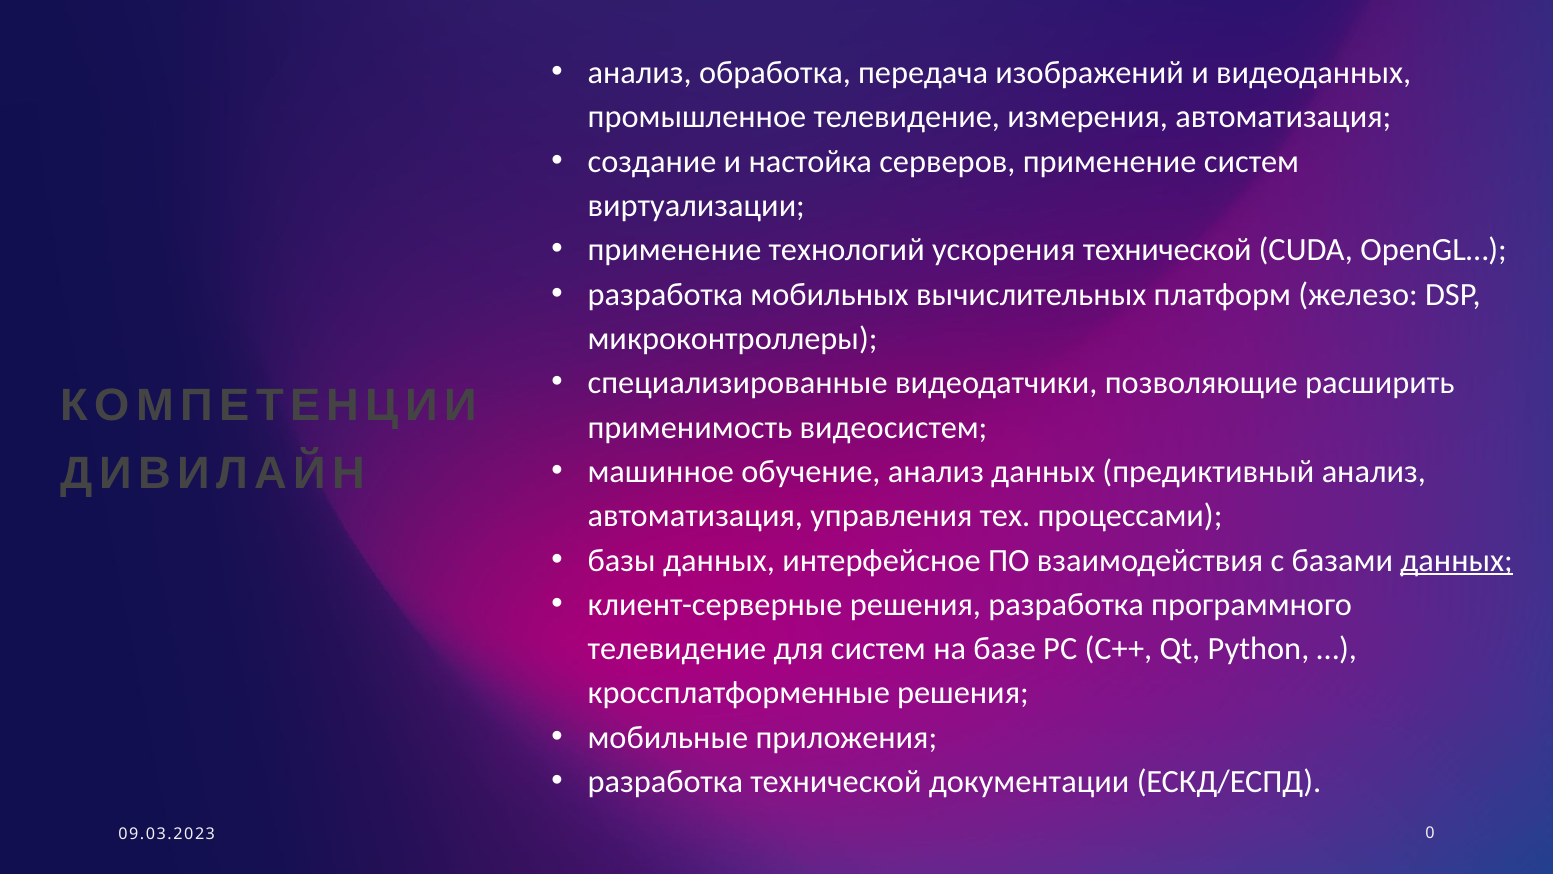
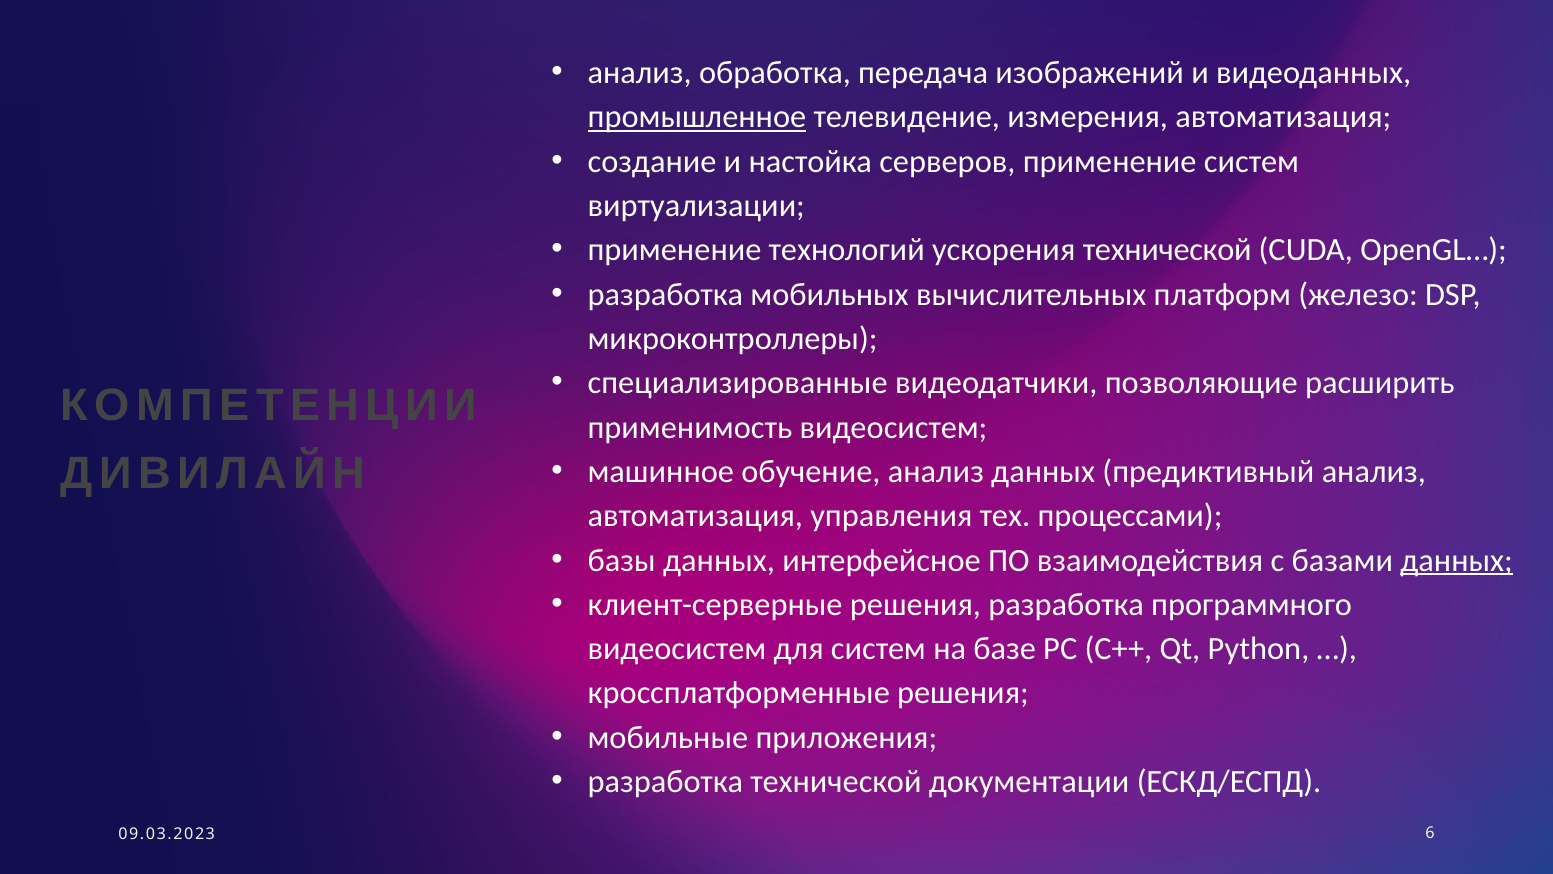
промышленное underline: none -> present
телевидение at (677, 649): телевидение -> видеосистем
0: 0 -> 6
